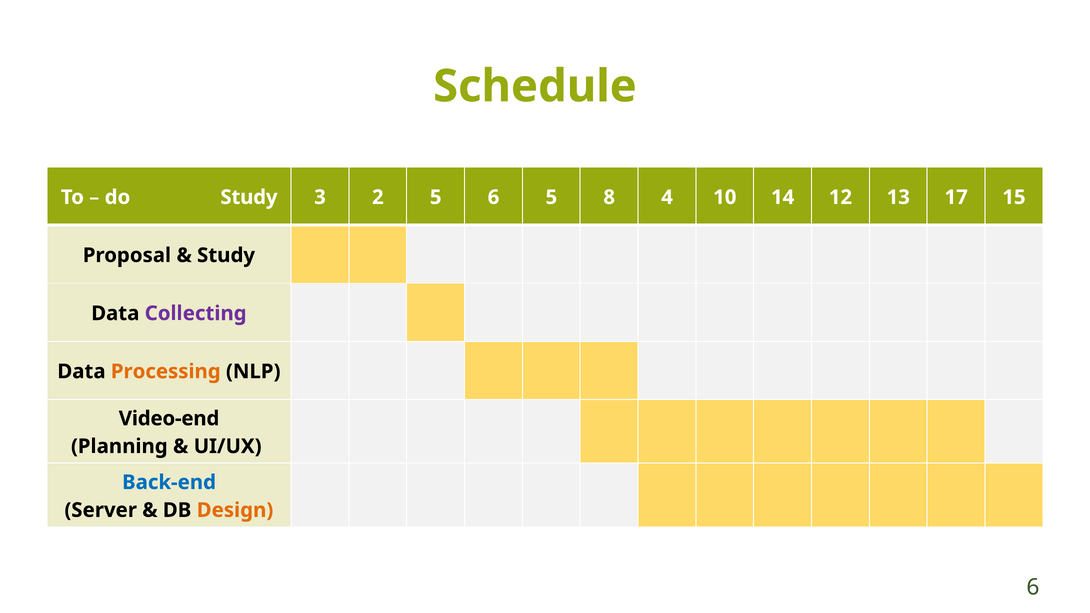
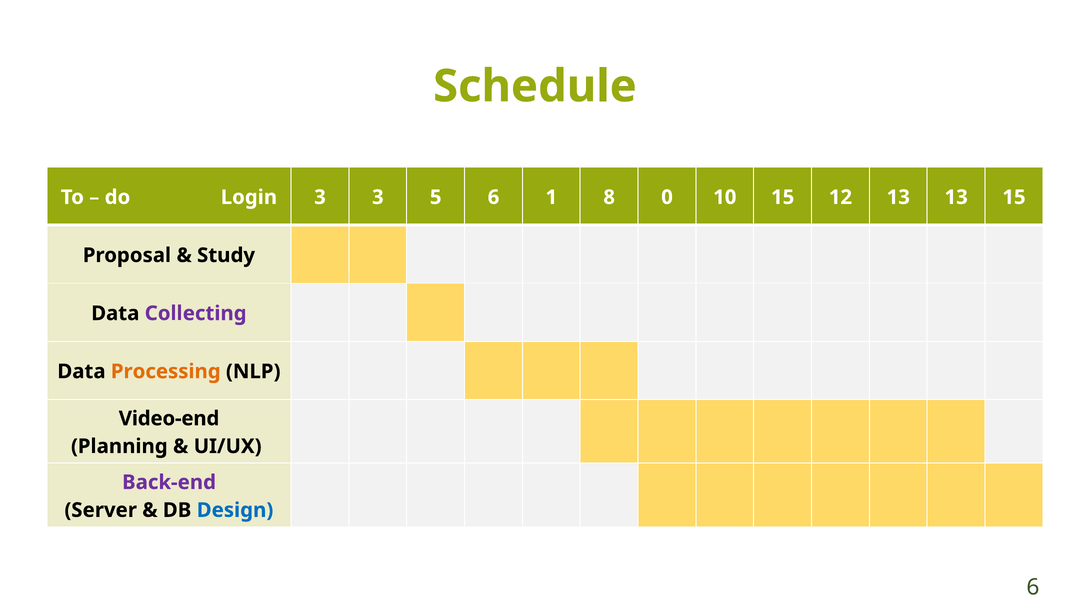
do Study: Study -> Login
3 2: 2 -> 3
6 5: 5 -> 1
4: 4 -> 0
10 14: 14 -> 15
13 17: 17 -> 13
Back-end colour: blue -> purple
Design colour: orange -> blue
